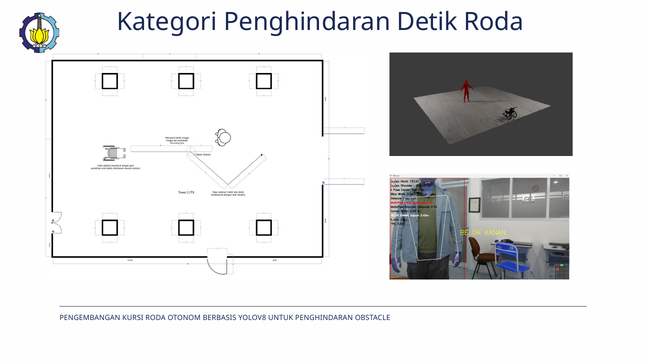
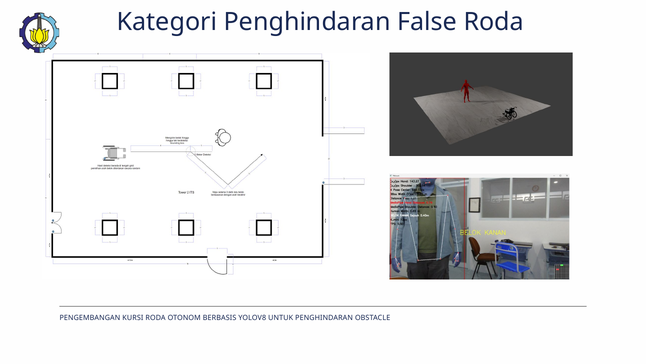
Detik: Detik -> False
